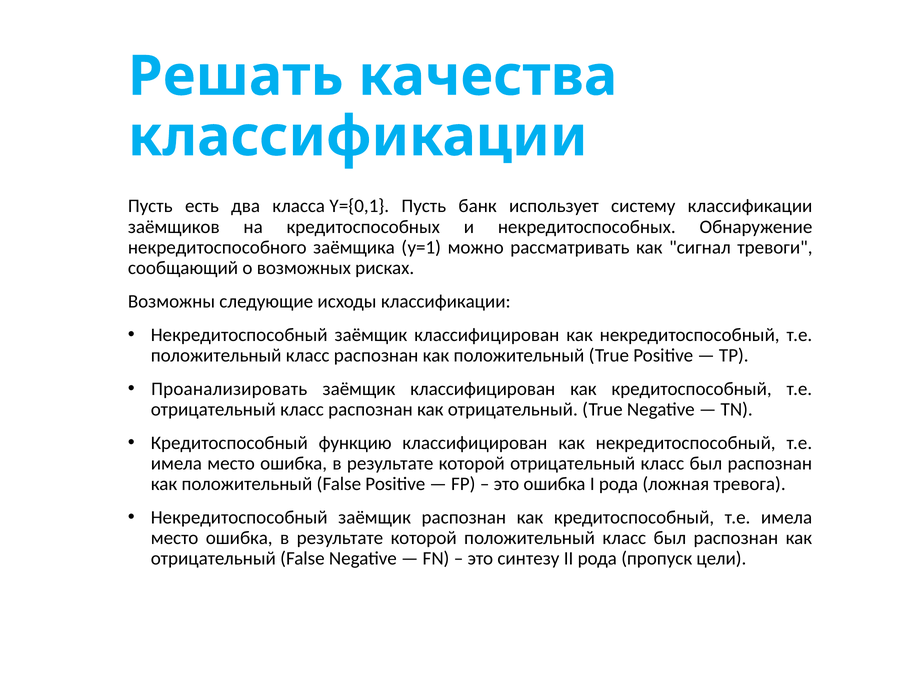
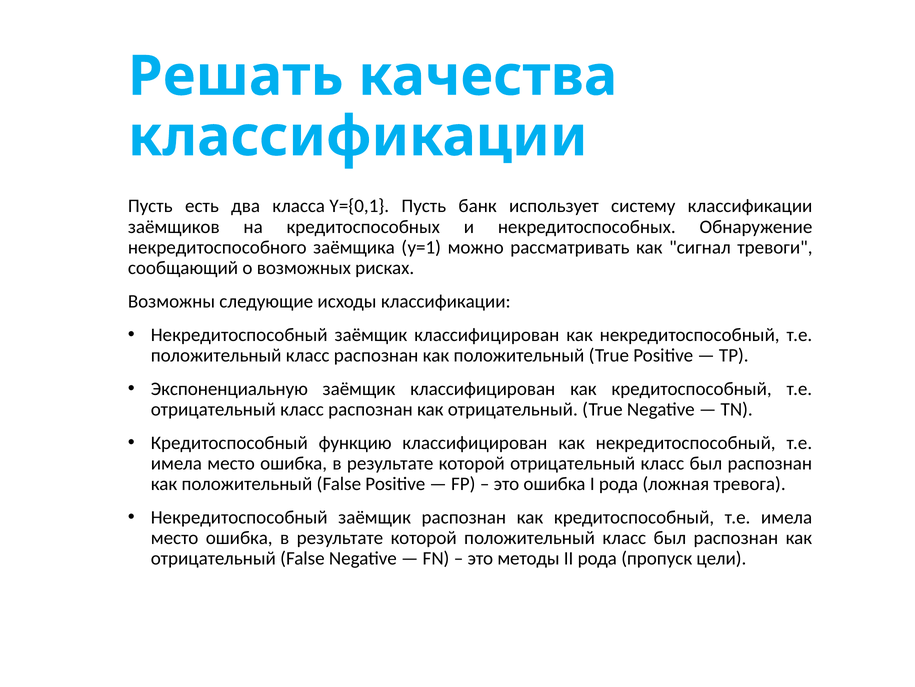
Проанализировать: Проанализировать -> Экспоненциальную
синтезу: синтезу -> методы
